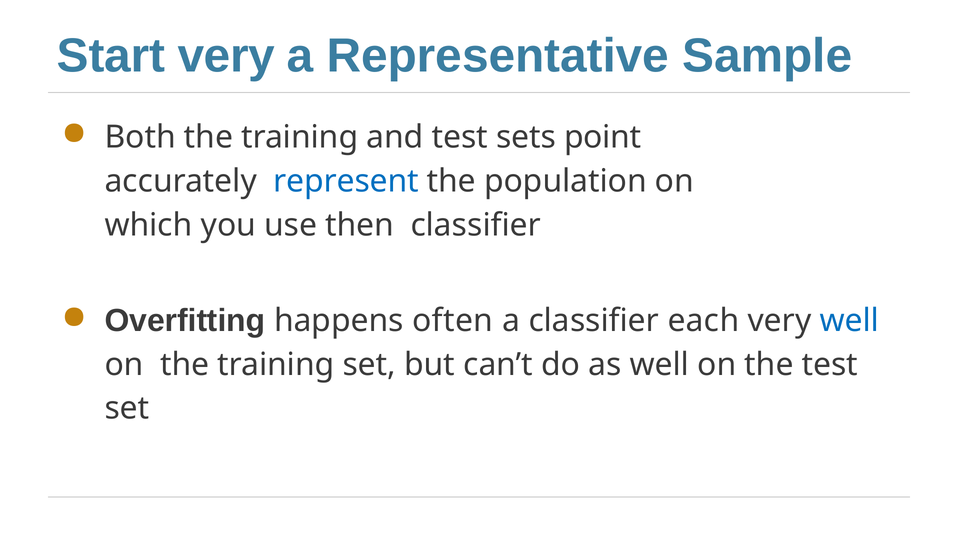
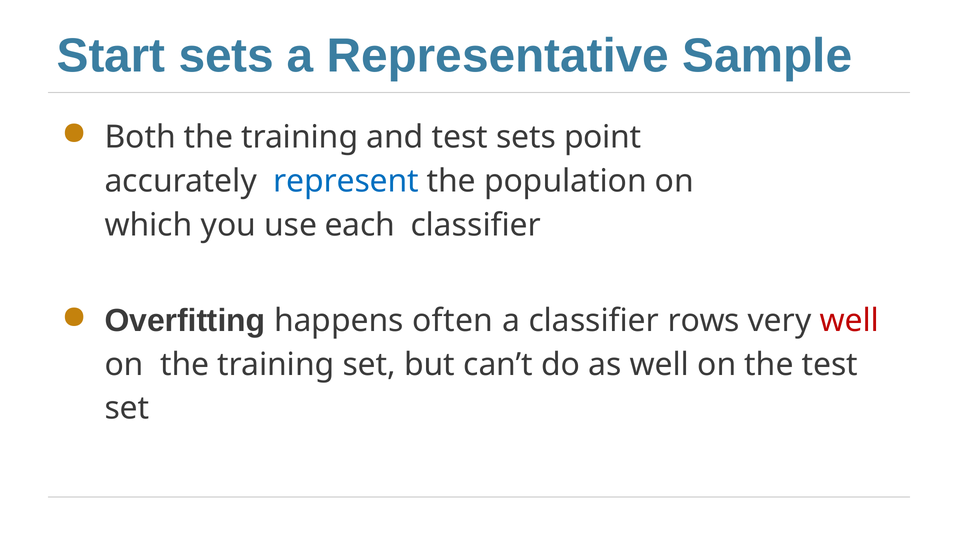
Start very: very -> sets
then: then -> each
each: each -> rows
well at (849, 321) colour: blue -> red
